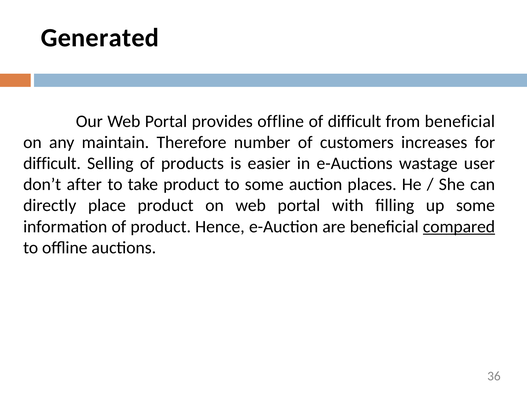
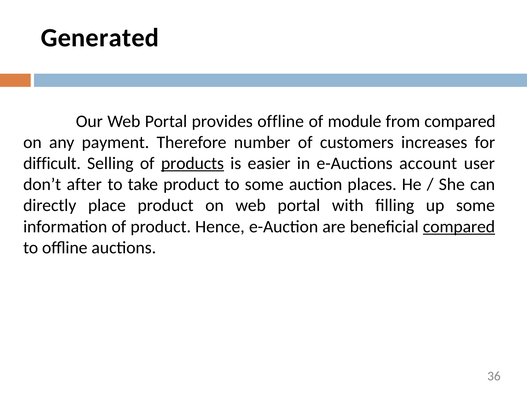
of difficult: difficult -> module
from beneficial: beneficial -> compared
maintain: maintain -> payment
products underline: none -> present
wastage: wastage -> account
